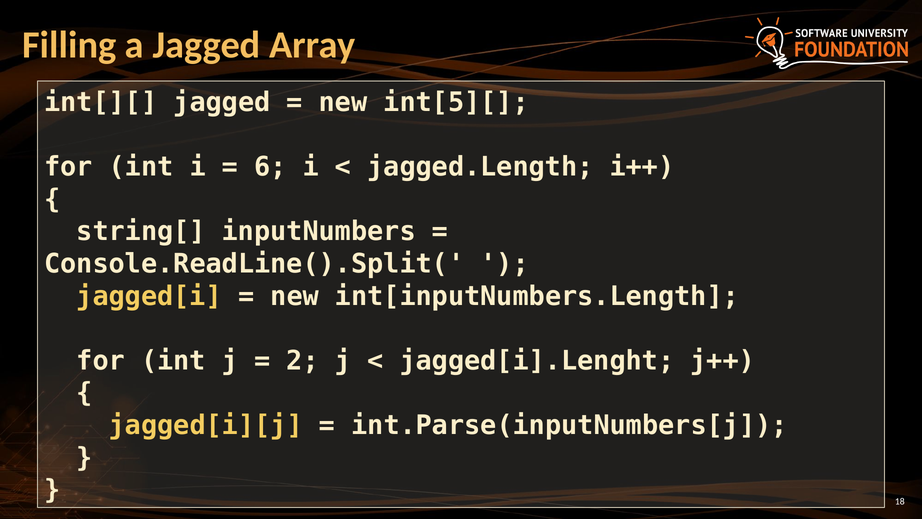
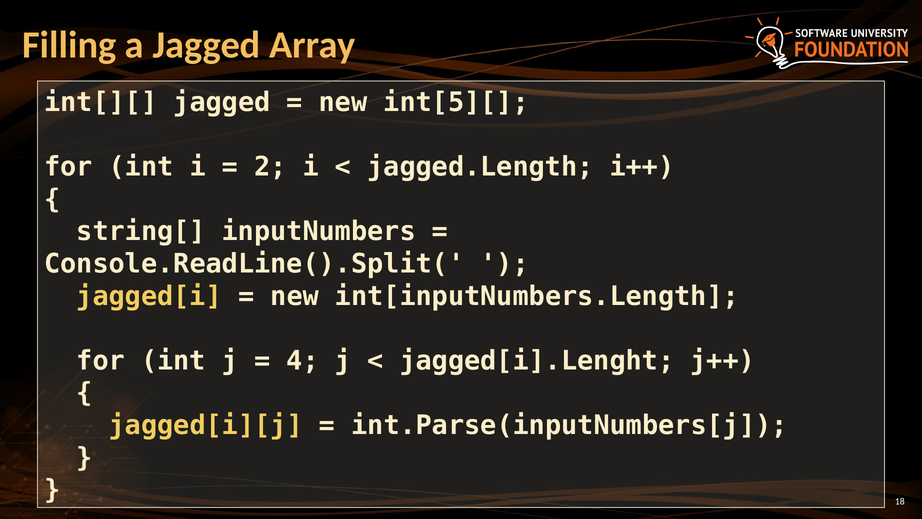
6: 6 -> 2
2: 2 -> 4
